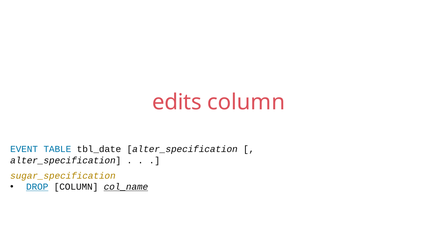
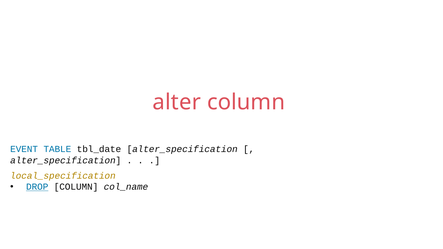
edits: edits -> alter
sugar_specification: sugar_specification -> local_specification
col_name underline: present -> none
